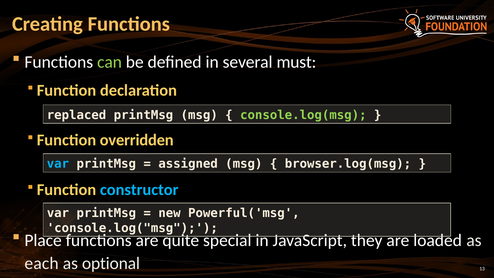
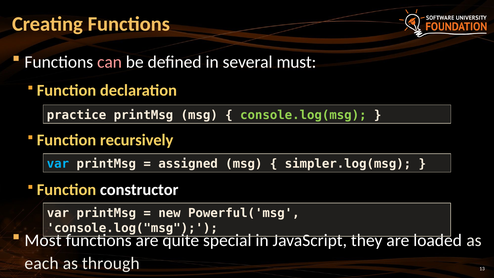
can colour: light green -> pink
replaced: replaced -> practice
overridden: overridden -> recursively
browser.log(msg: browser.log(msg -> simpler.log(msg
constructor colour: light blue -> white
Place: Place -> Most
optional: optional -> through
